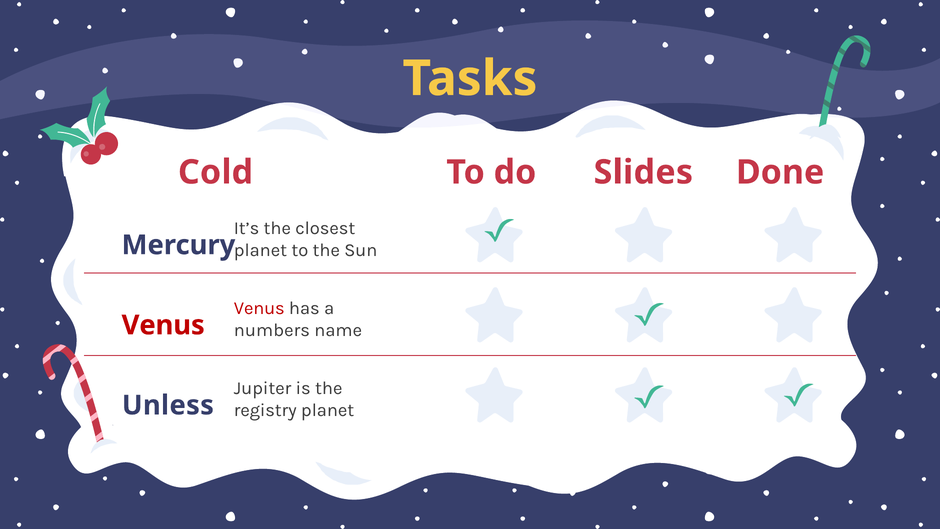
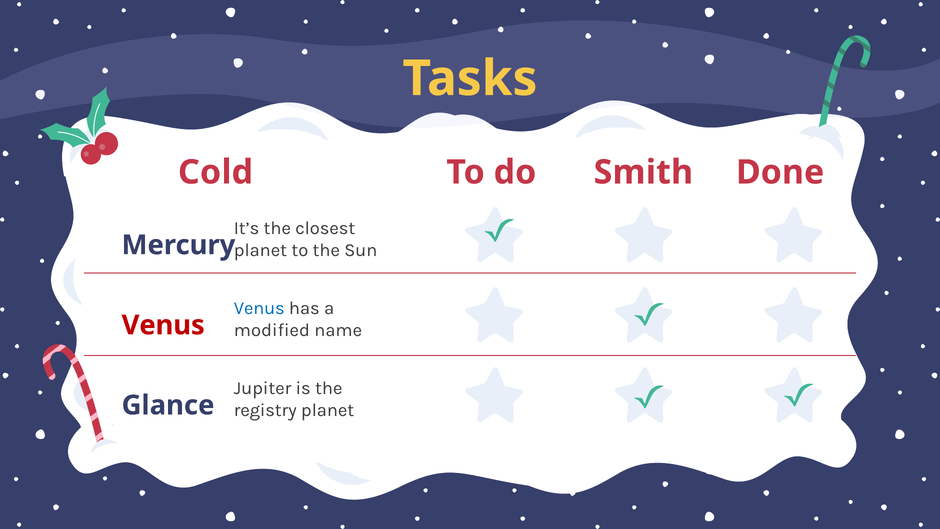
Slides: Slides -> Smith
Venus at (259, 308) colour: red -> blue
numbers: numbers -> modified
Unless: Unless -> Glance
